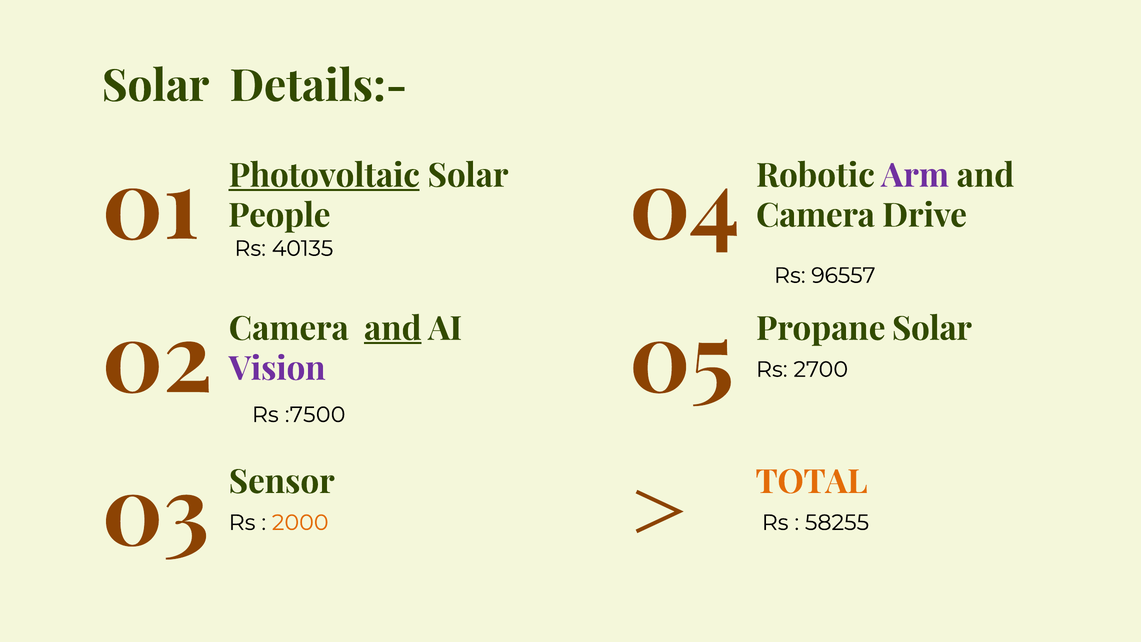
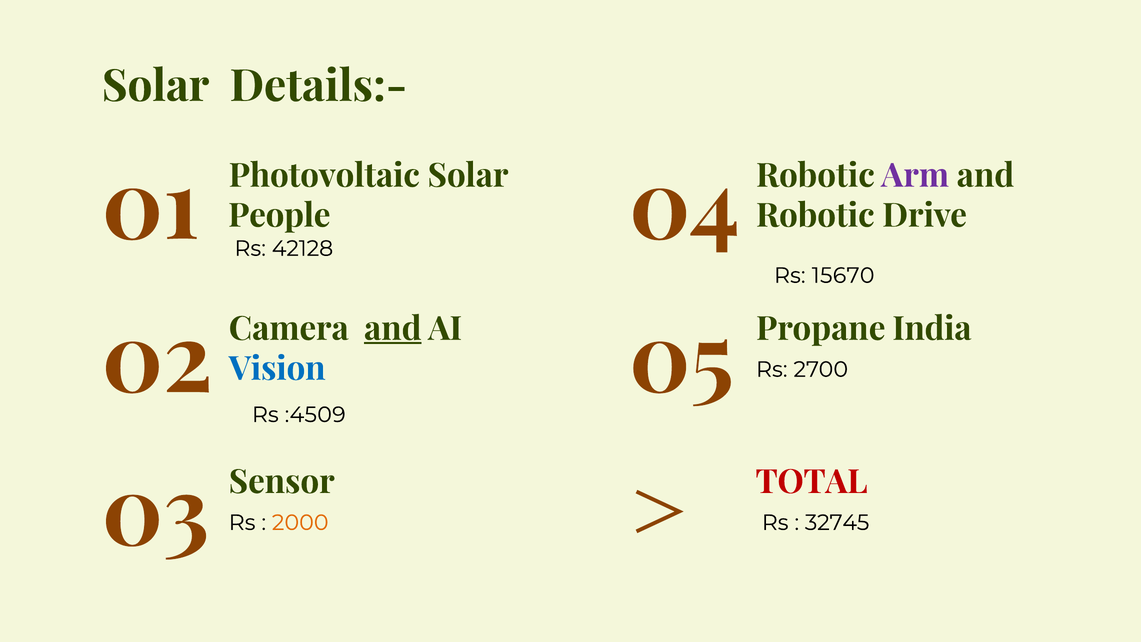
Photovoltaic underline: present -> none
Camera at (815, 216): Camera -> Robotic
40135: 40135 -> 42128
96557: 96557 -> 15670
Propane Solar: Solar -> India
Vision colour: purple -> blue
:7500: :7500 -> :4509
TOTAL colour: orange -> red
58255: 58255 -> 32745
